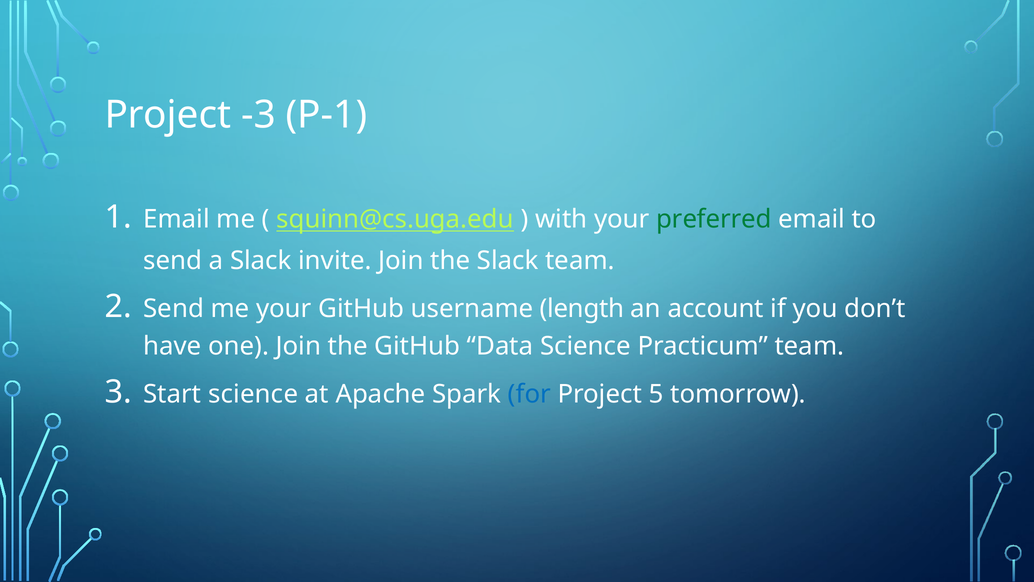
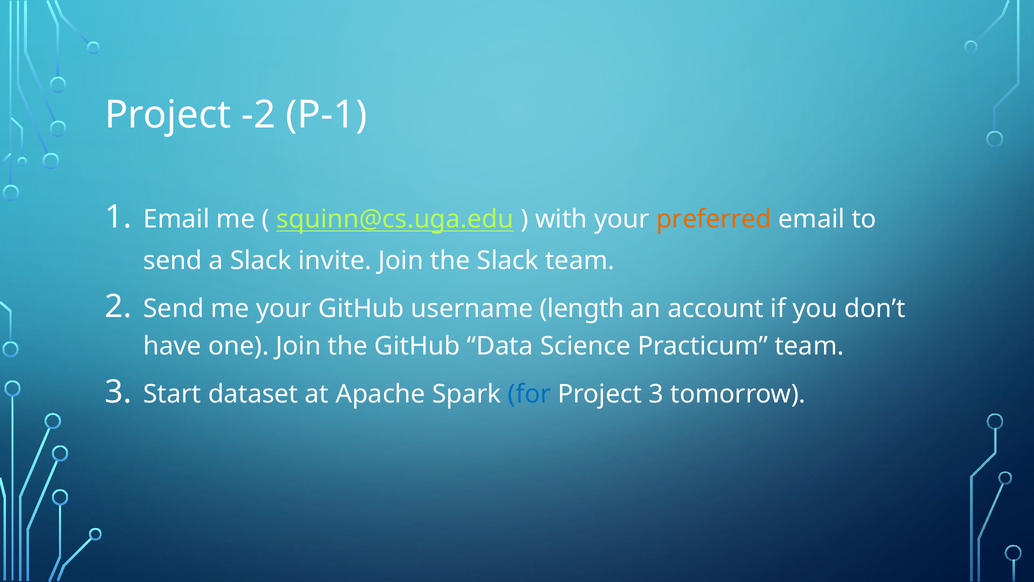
-3: -3 -> -2
preferred colour: green -> orange
Start science: science -> dataset
Project 5: 5 -> 3
